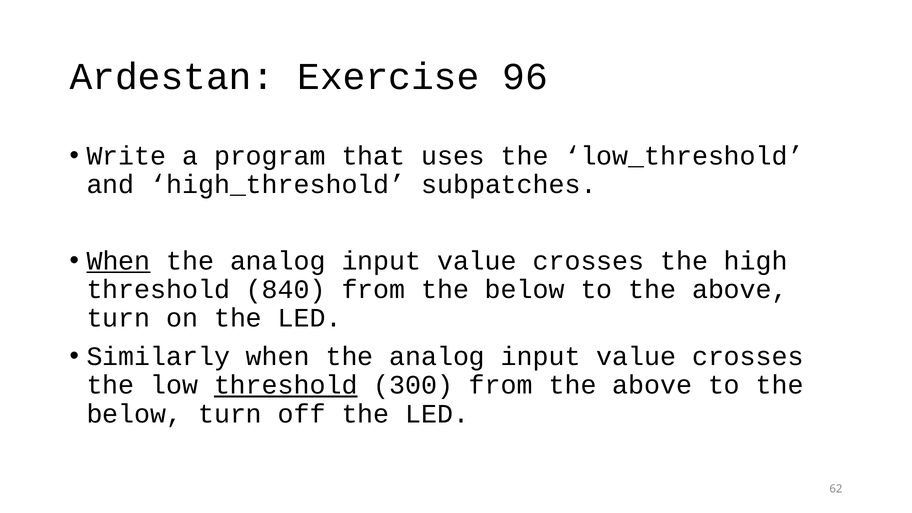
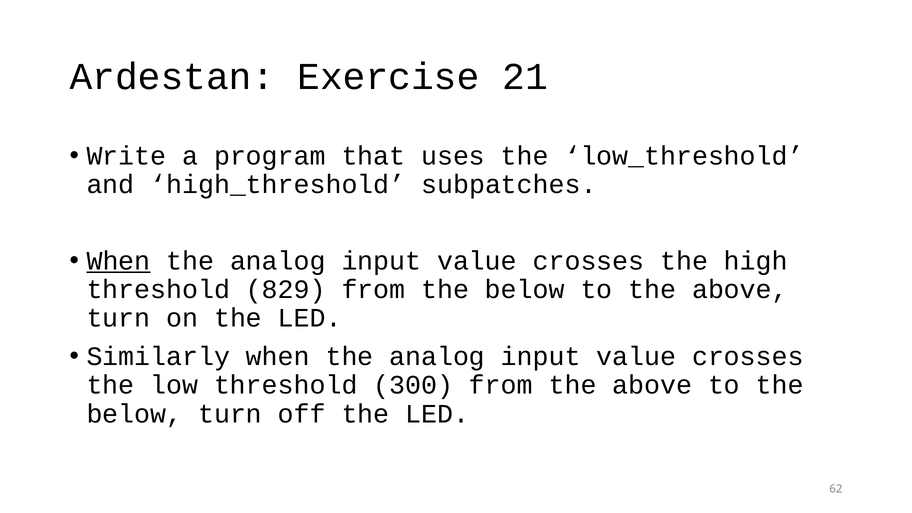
96: 96 -> 21
840: 840 -> 829
threshold at (286, 385) underline: present -> none
